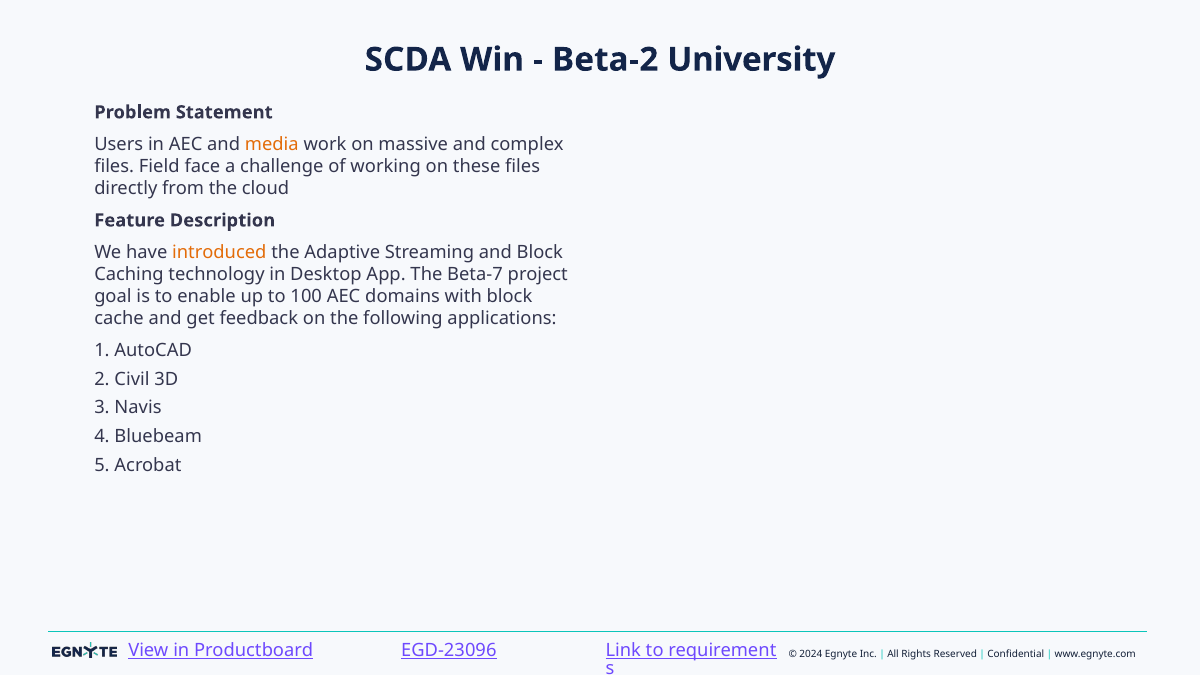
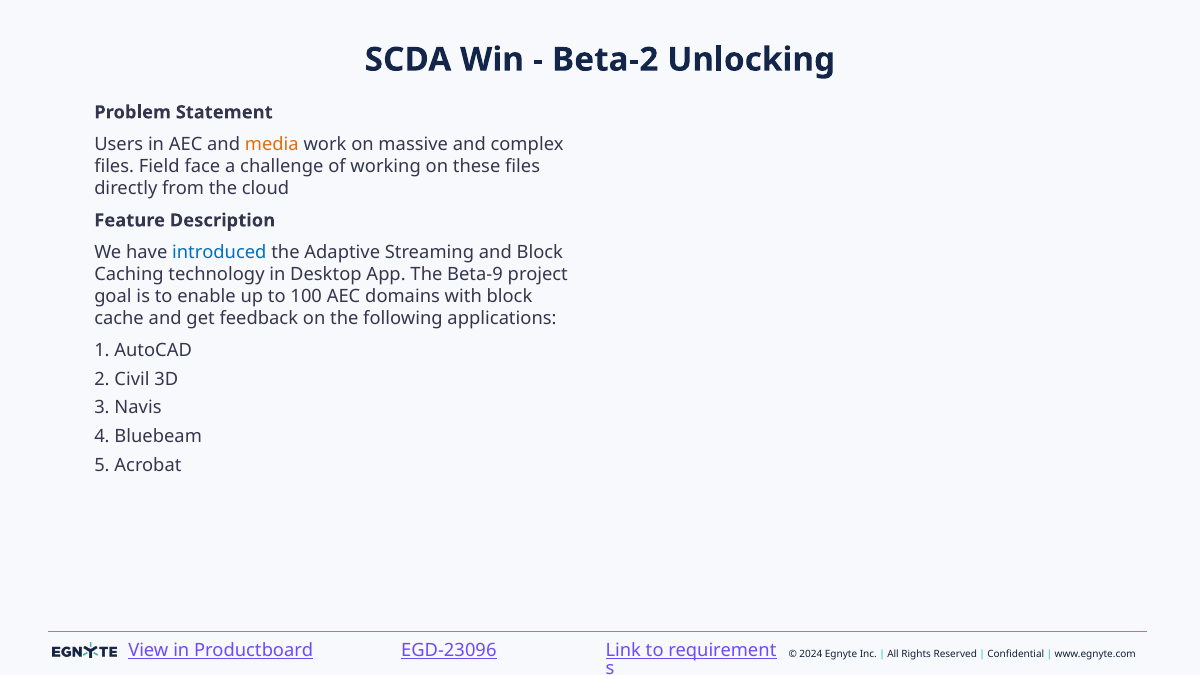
University: University -> Unlocking
introduced colour: orange -> blue
Beta-7: Beta-7 -> Beta-9
